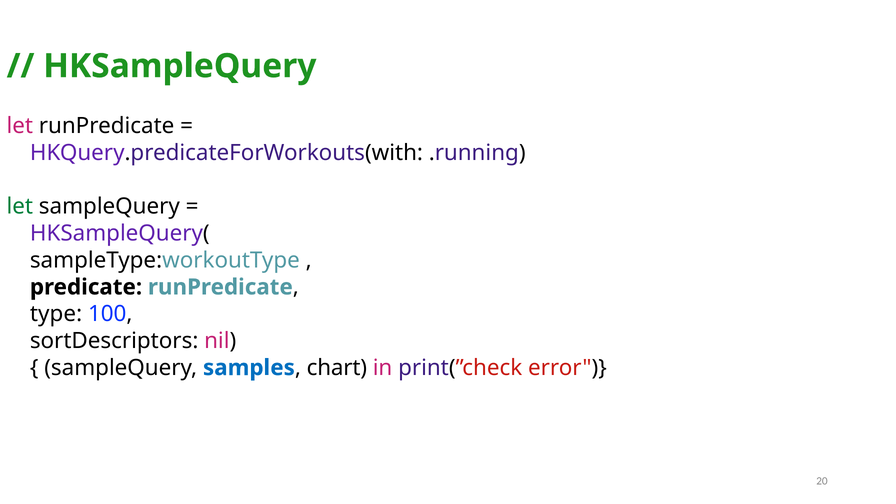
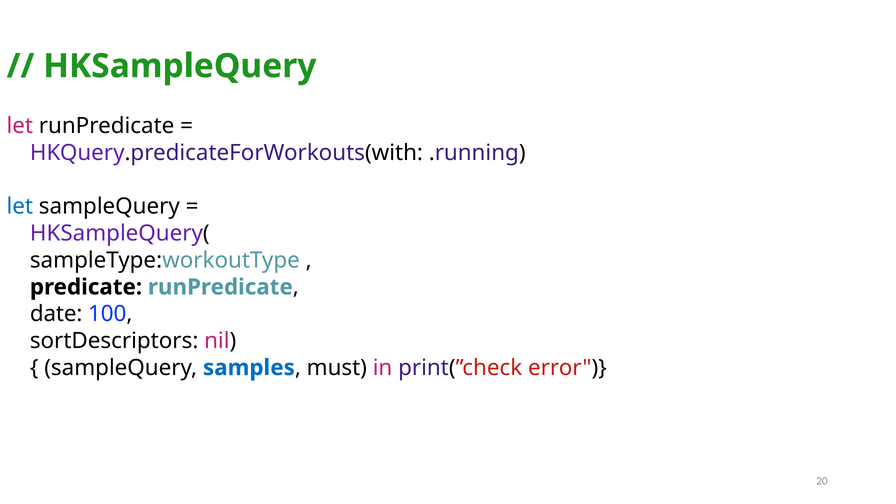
let at (20, 206) colour: green -> blue
type: type -> date
chart: chart -> must
